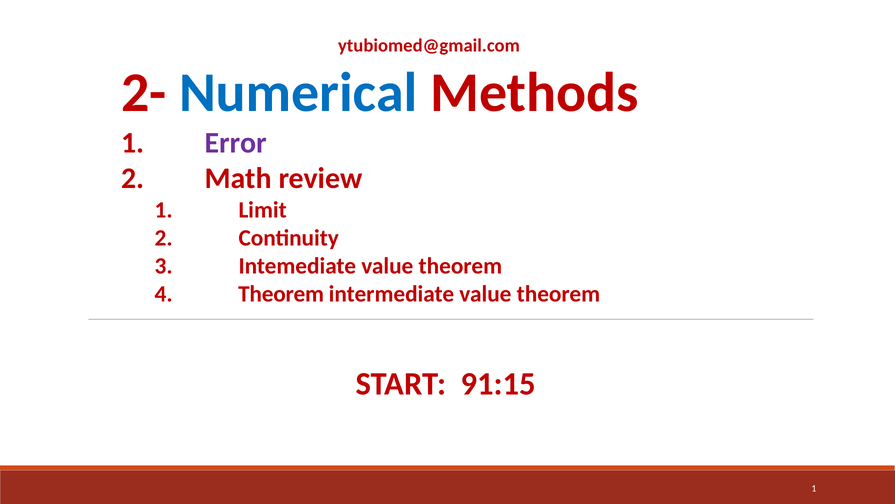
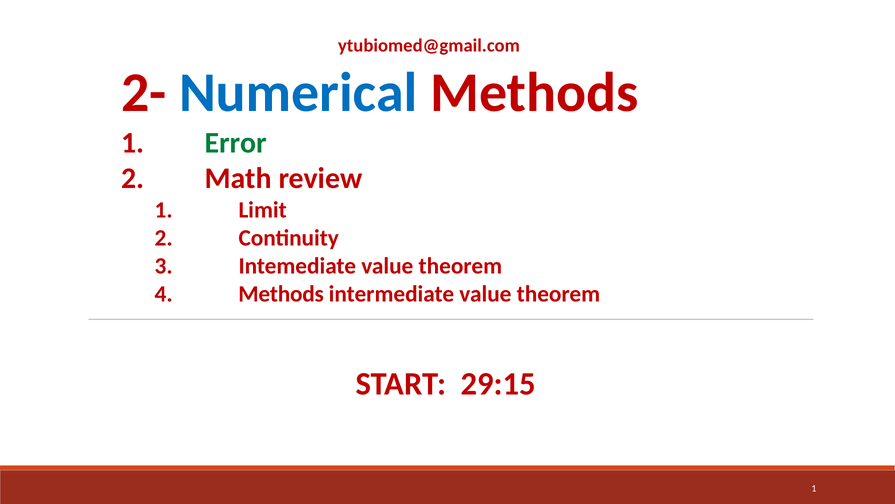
Error colour: purple -> green
Theorem at (281, 294): Theorem -> Methods
91:15: 91:15 -> 29:15
